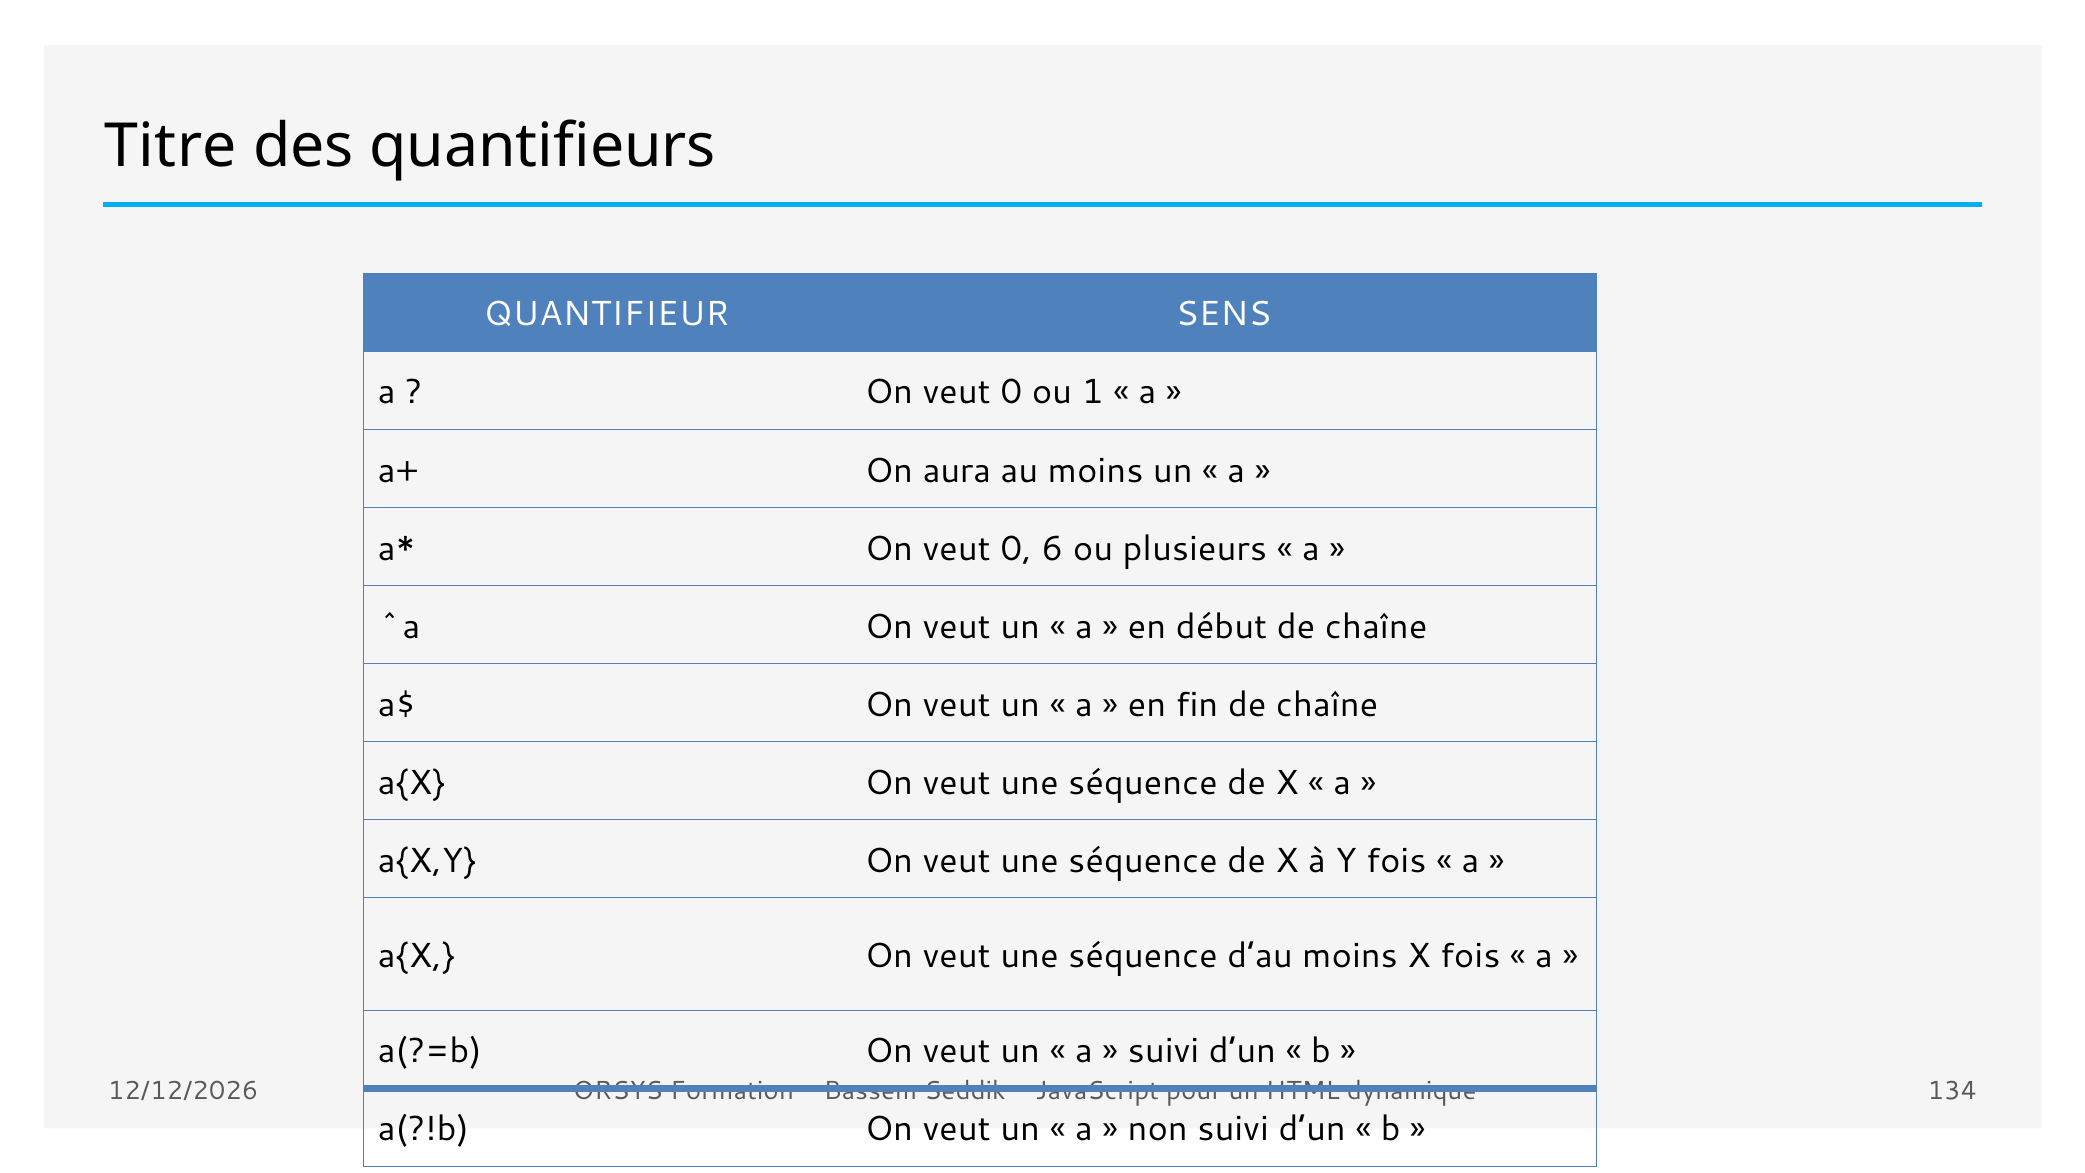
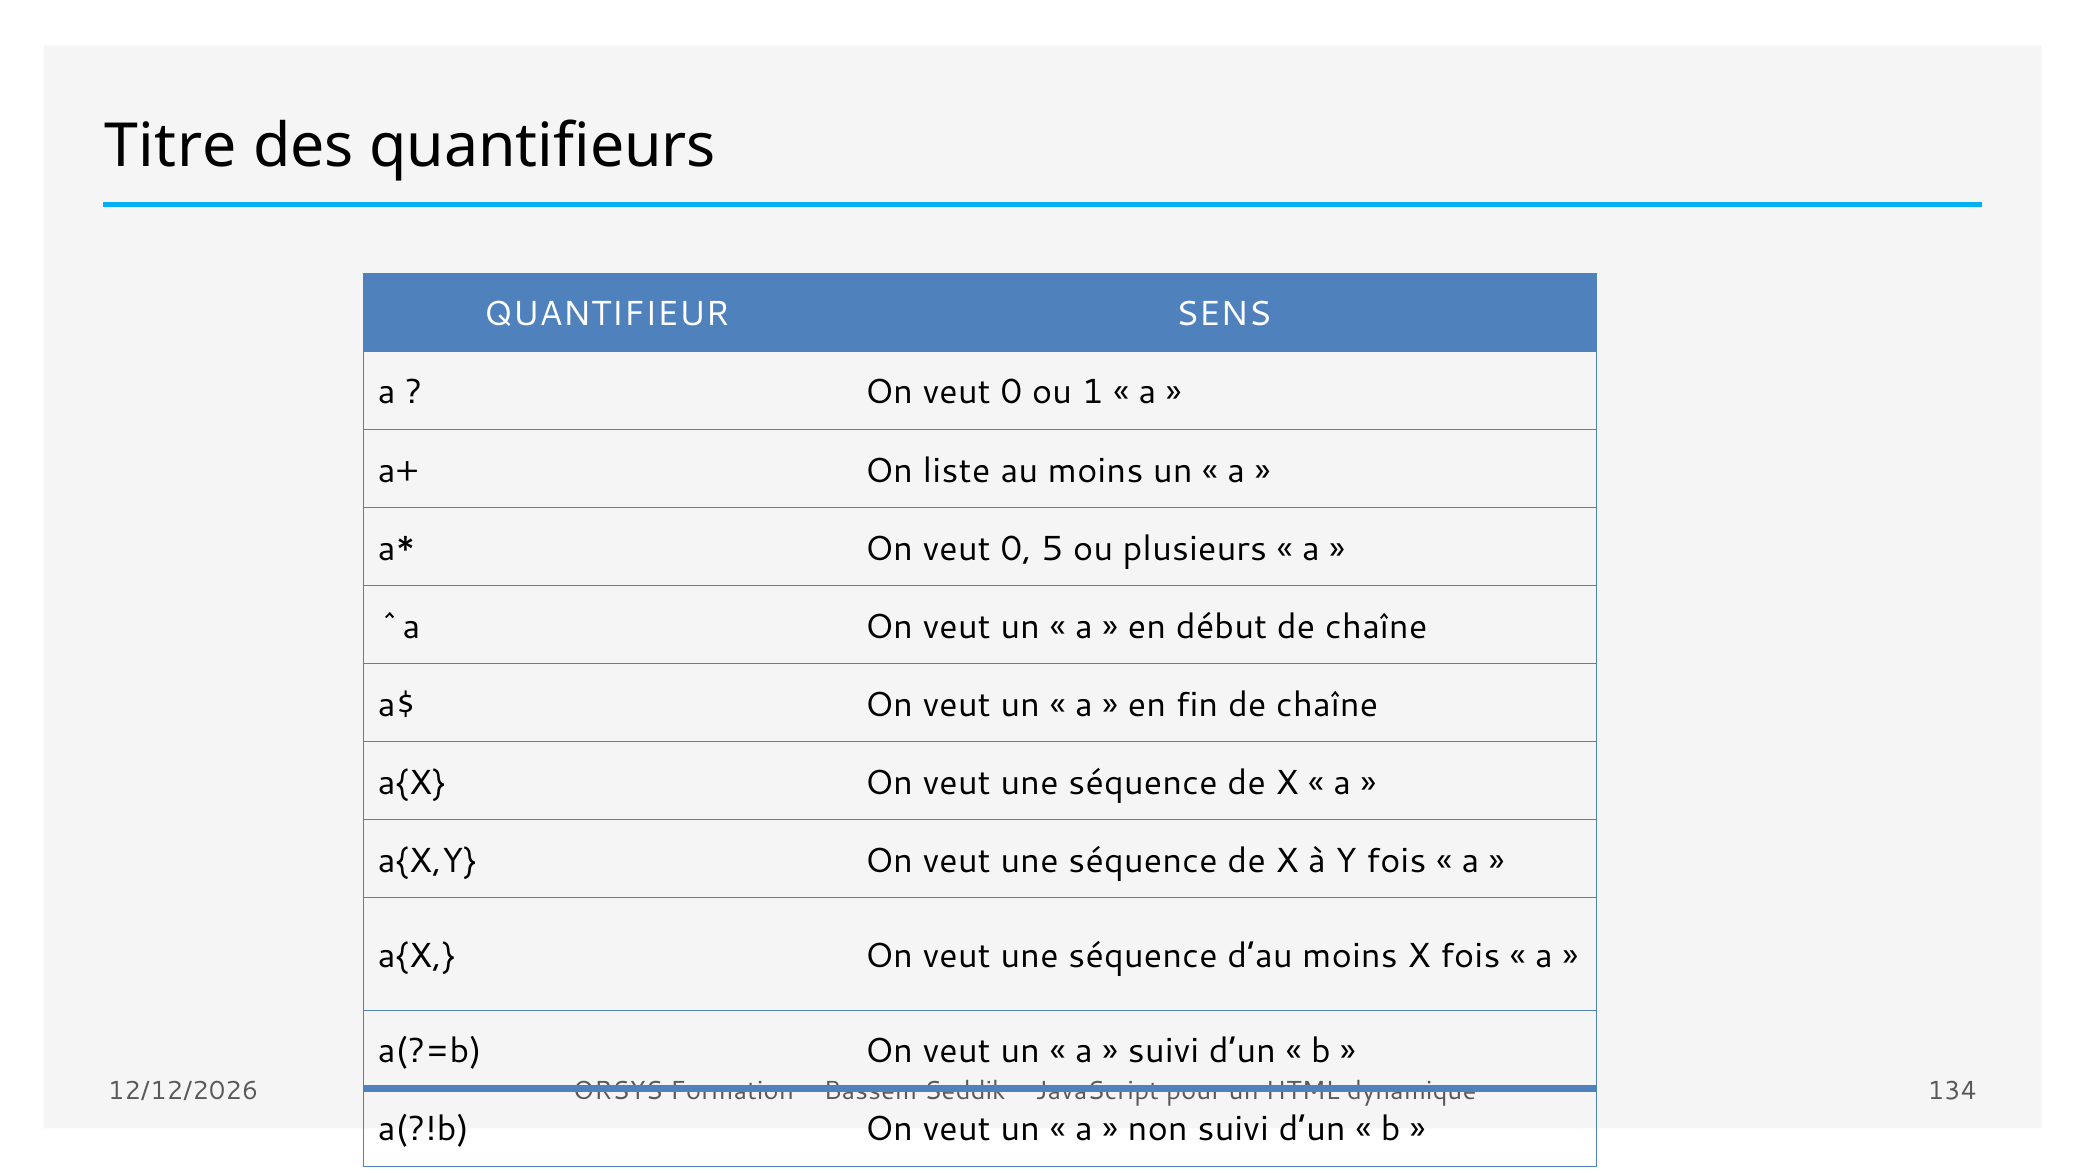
aura: aura -> liste
6: 6 -> 5
